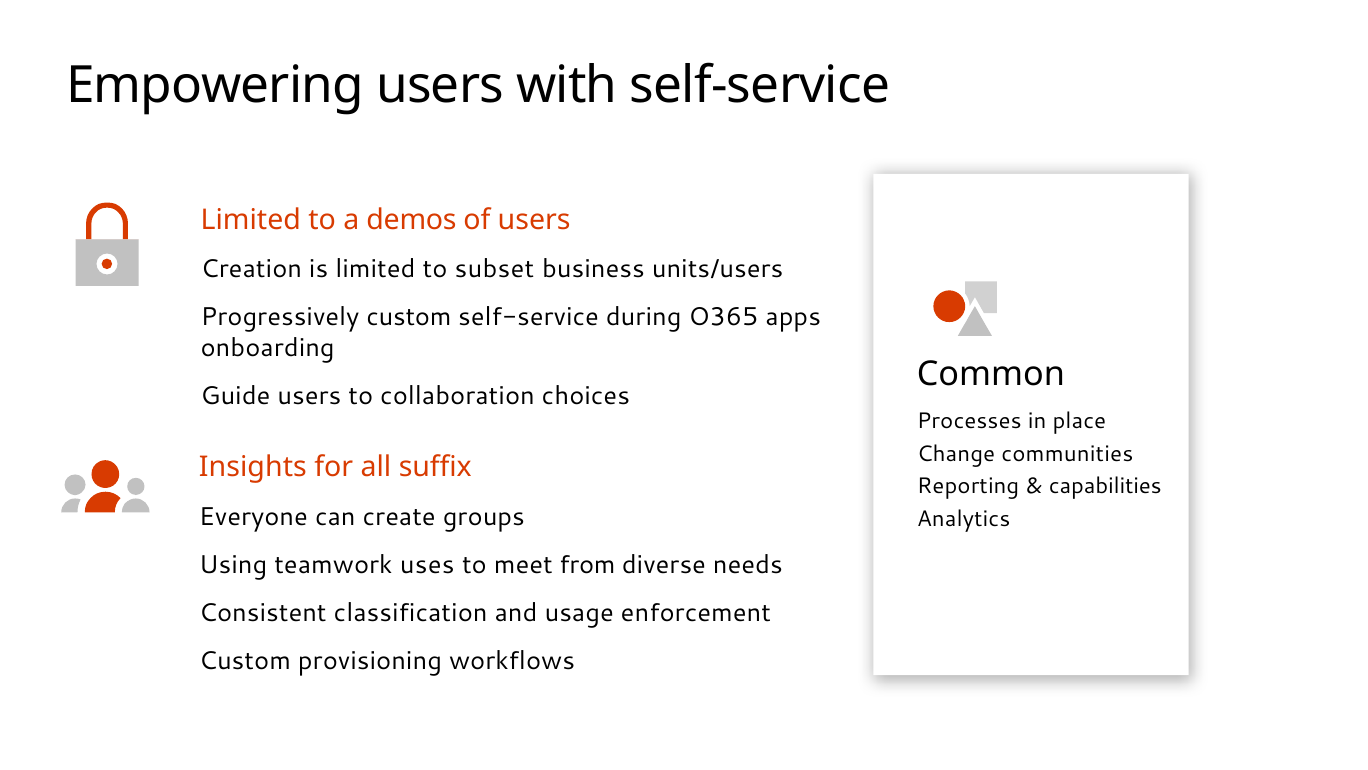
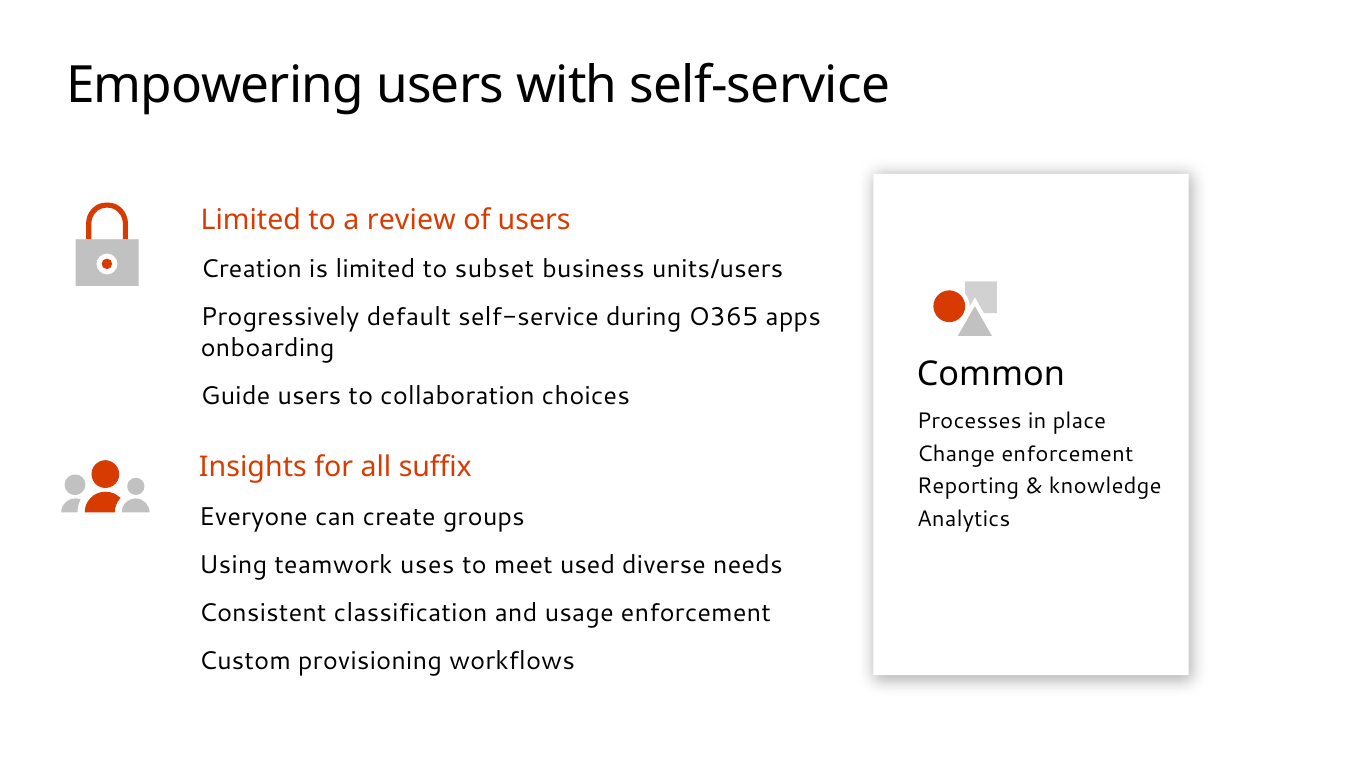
demos: demos -> review
Progressively custom: custom -> default
Change communities: communities -> enforcement
capabilities: capabilities -> knowledge
from: from -> used
